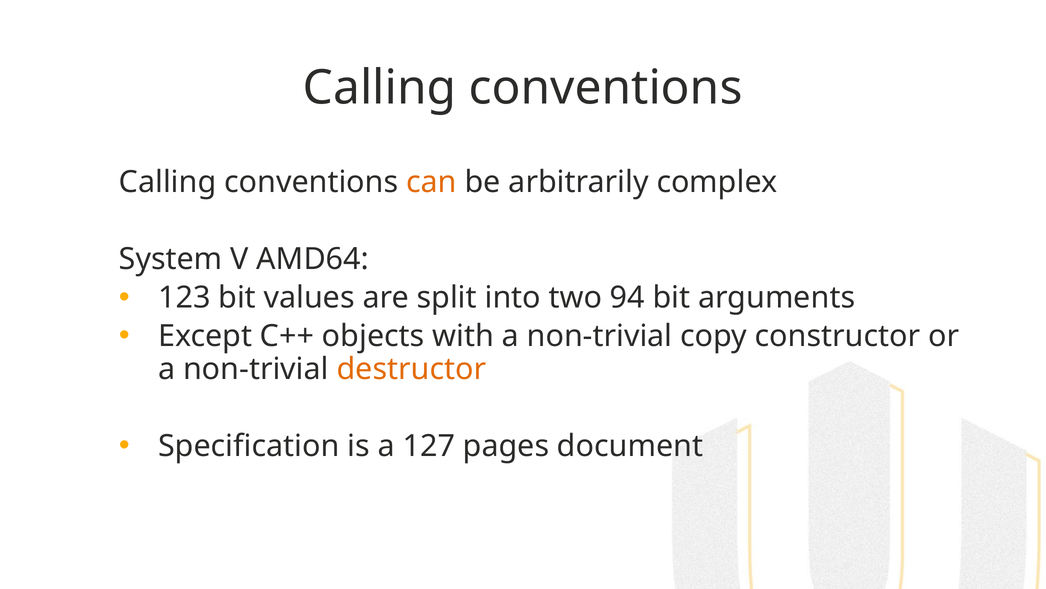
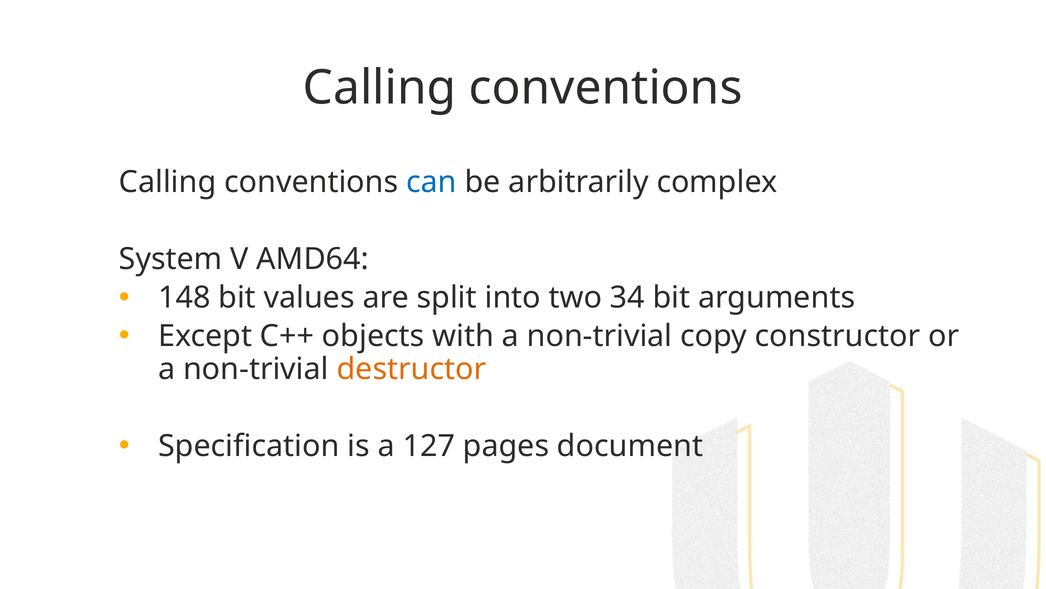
can colour: orange -> blue
123: 123 -> 148
94: 94 -> 34
